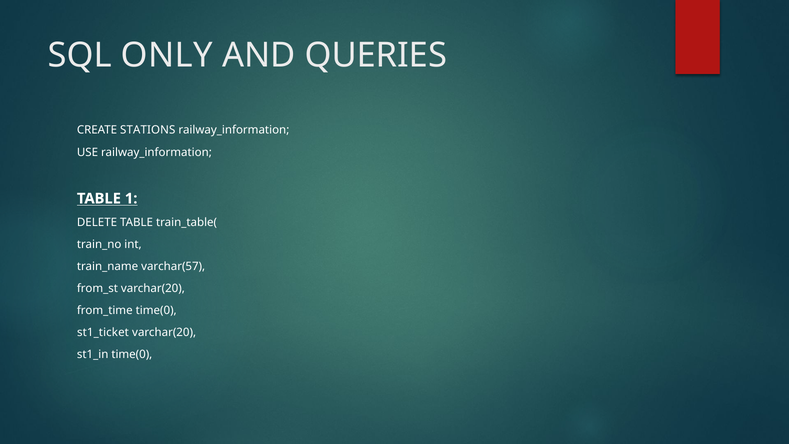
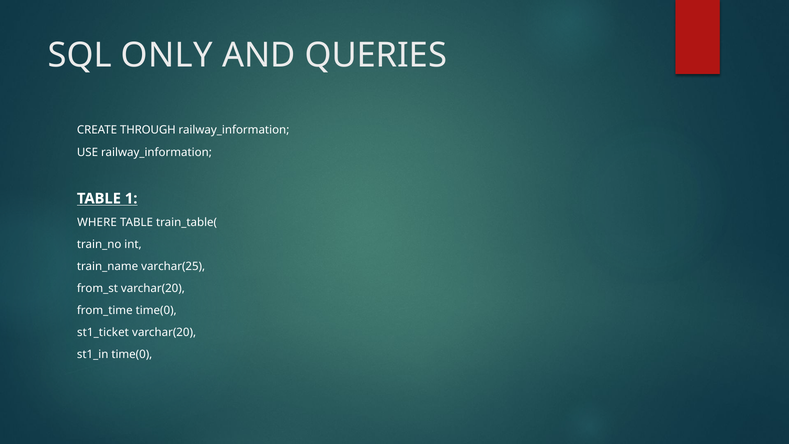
STATIONS: STATIONS -> THROUGH
DELETE: DELETE -> WHERE
varchar(57: varchar(57 -> varchar(25
